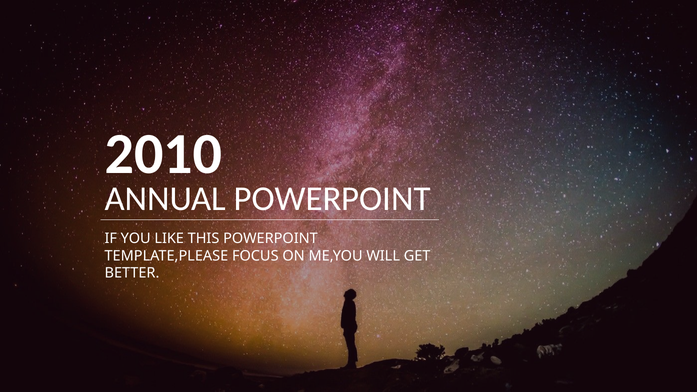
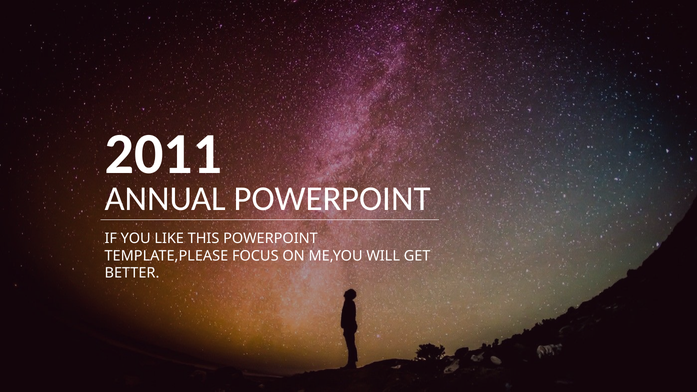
2010: 2010 -> 2011
